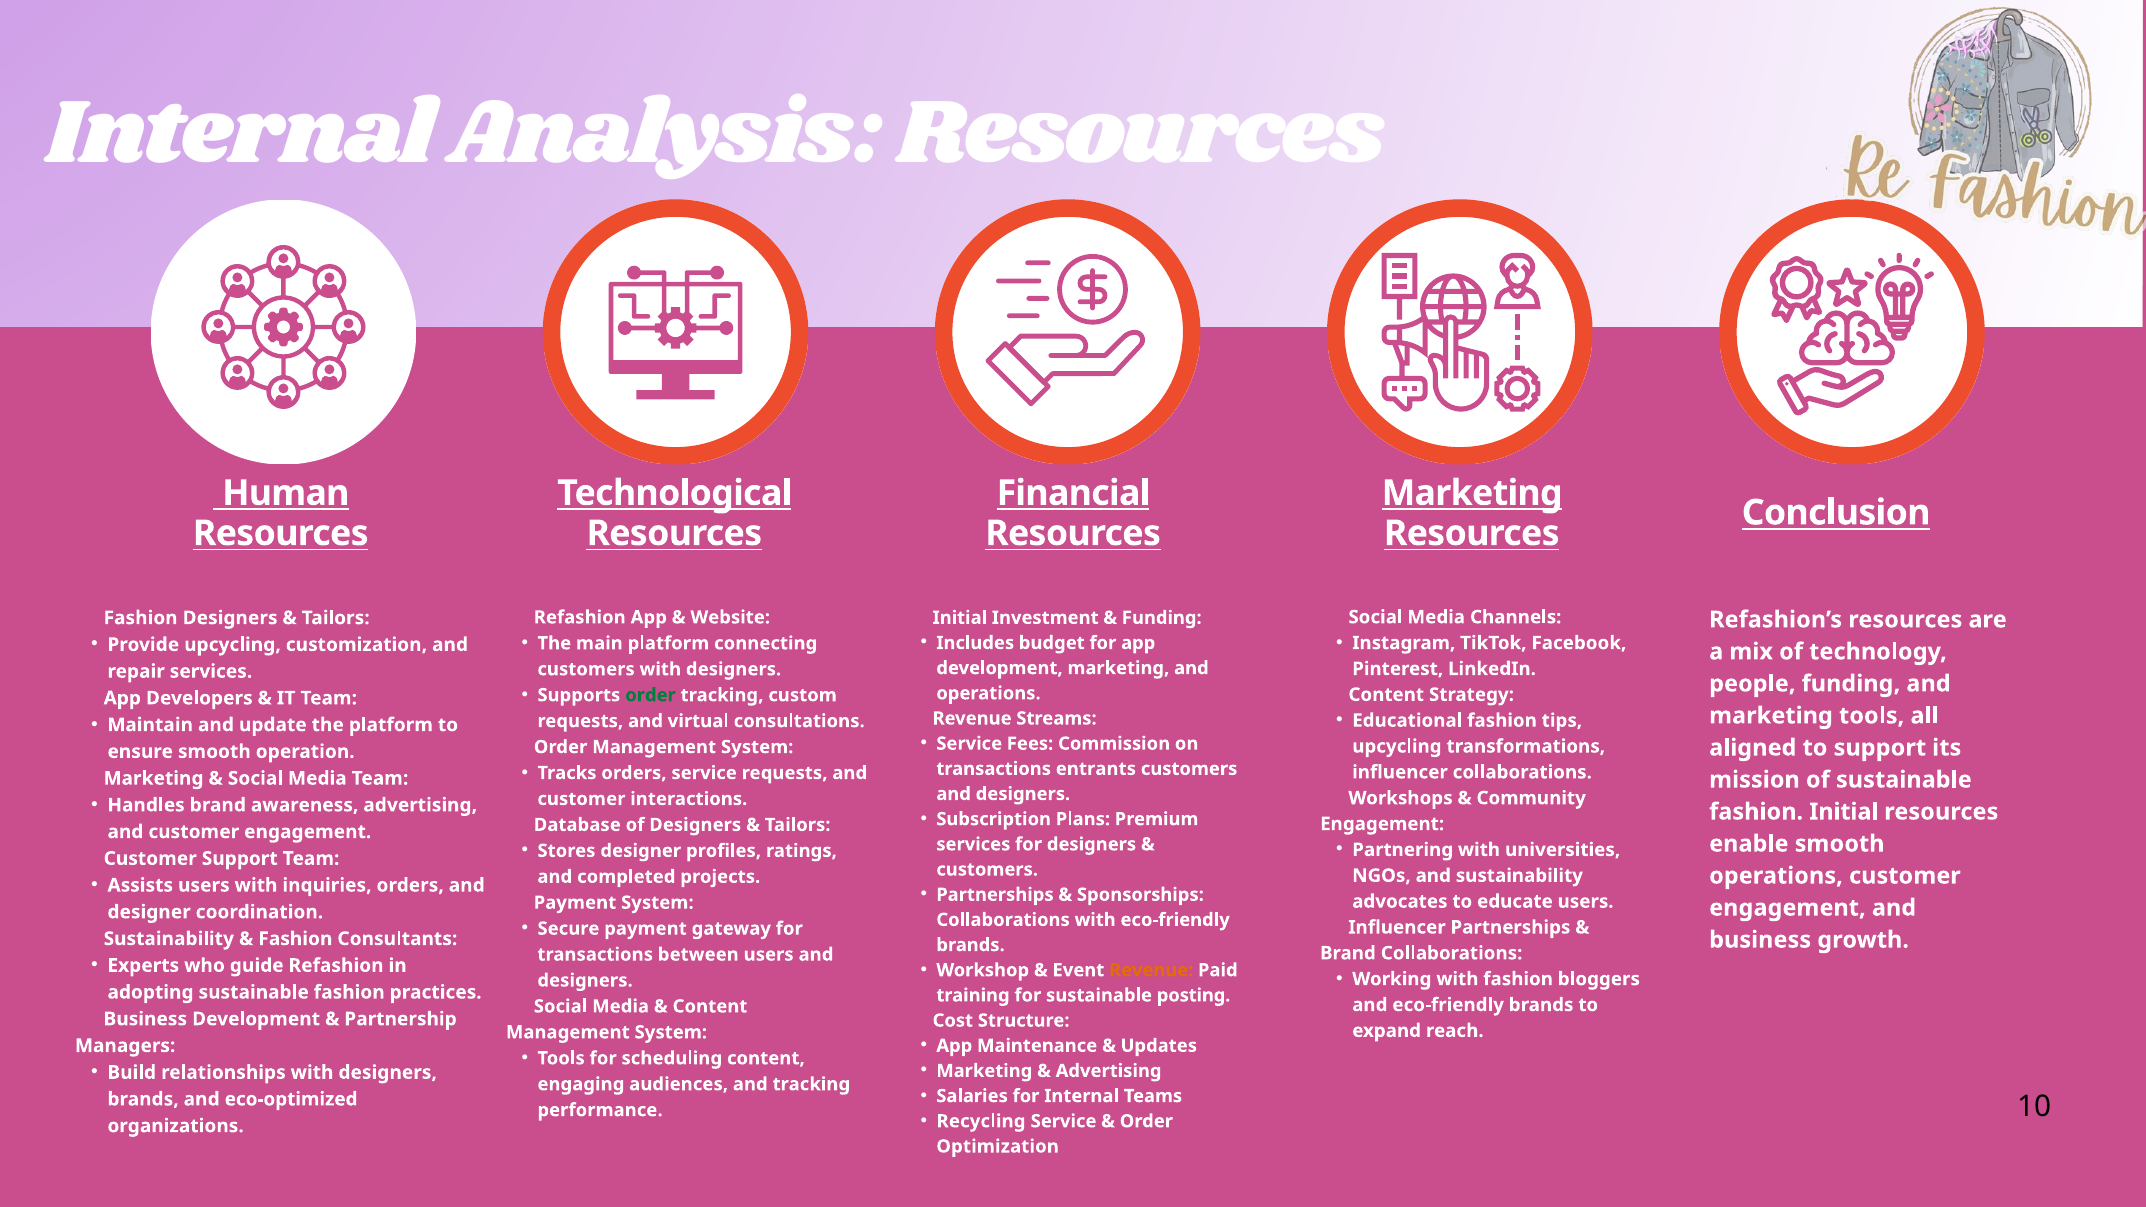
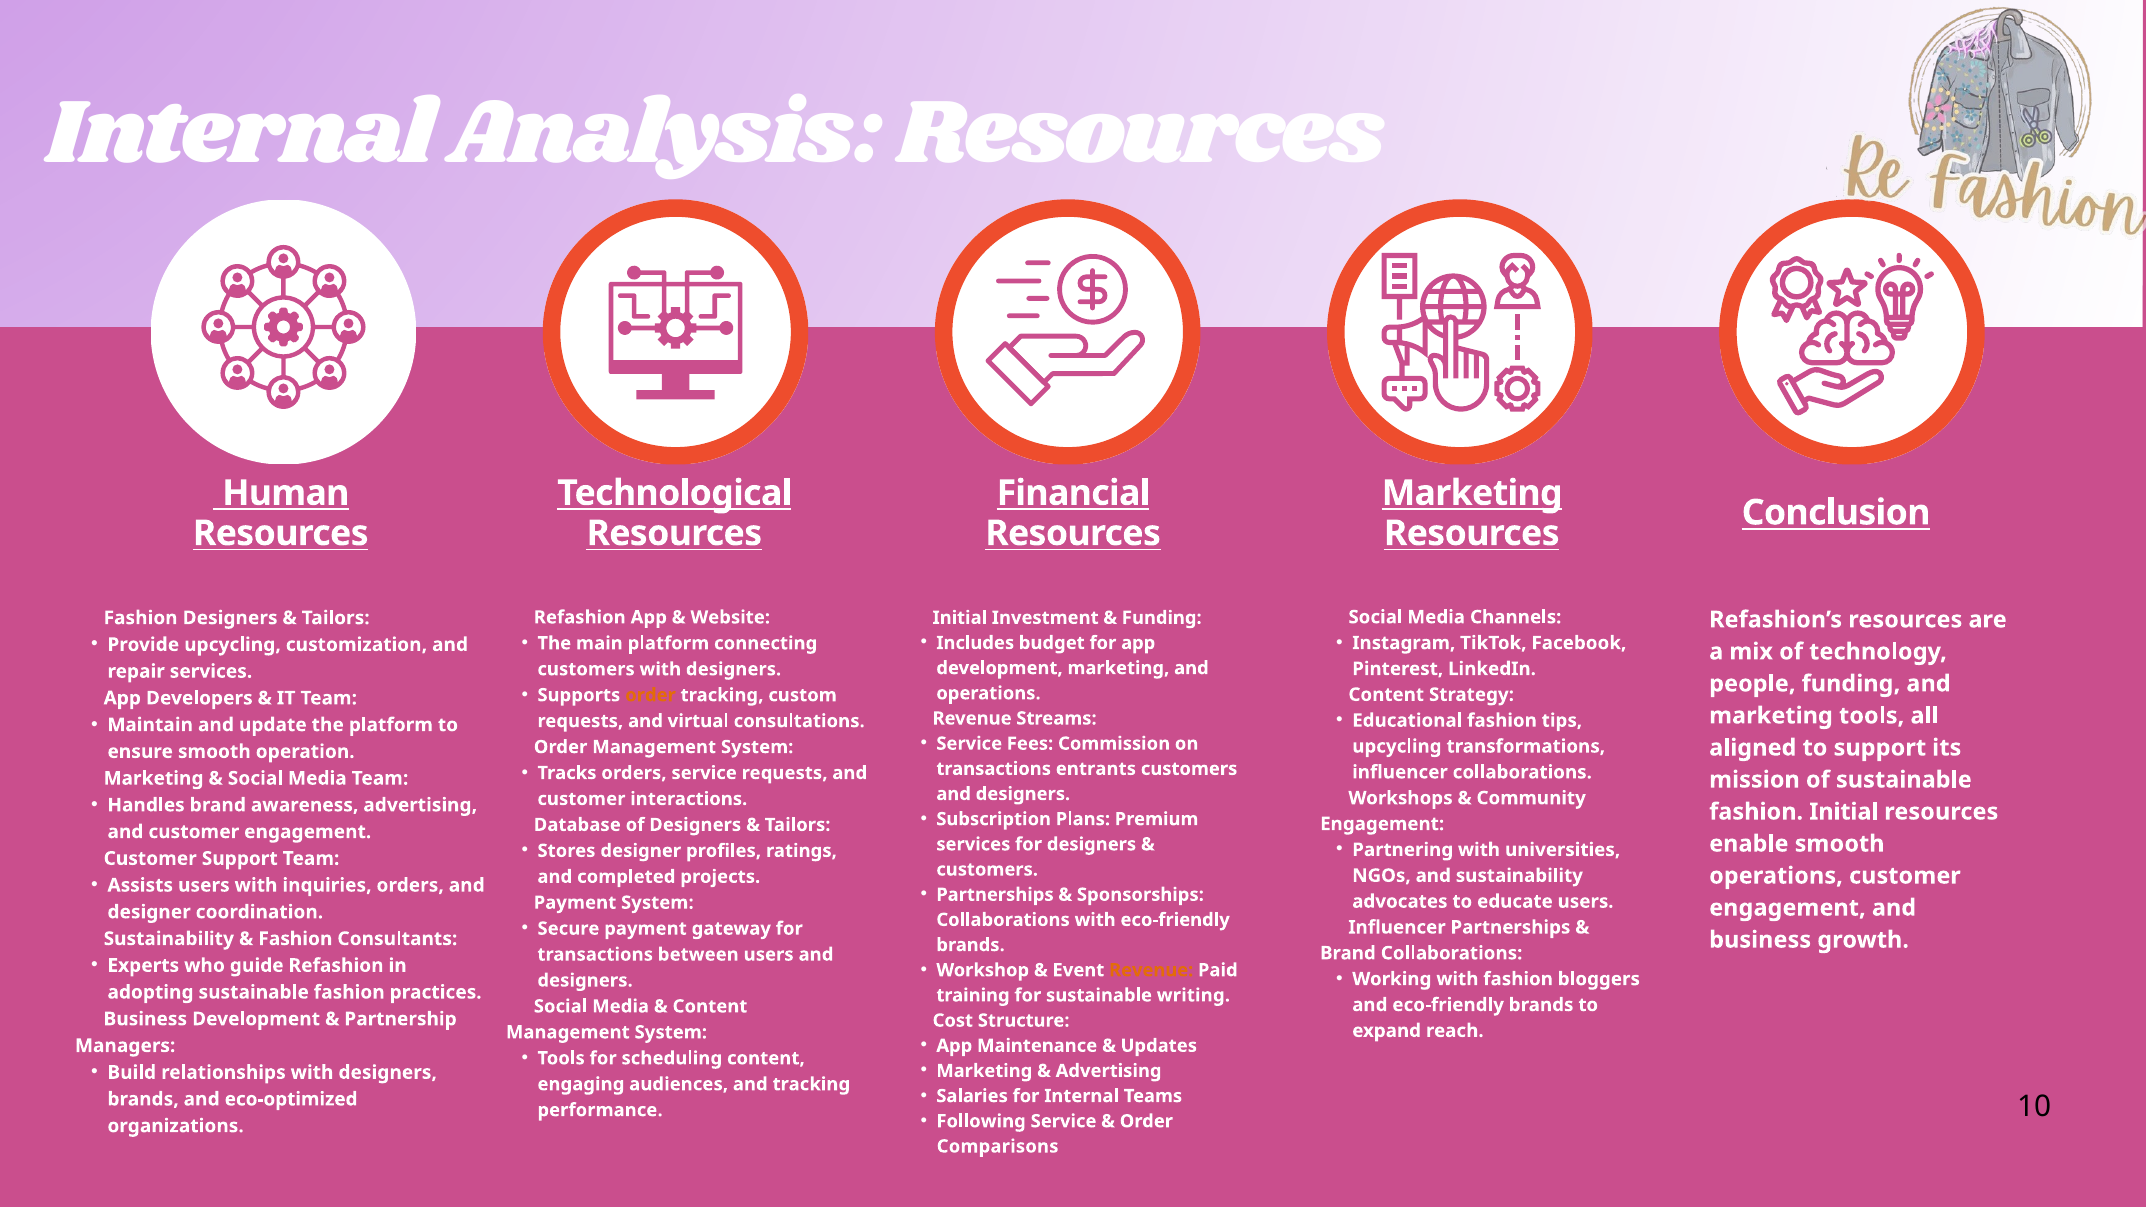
order at (651, 695) colour: green -> orange
posting: posting -> writing
Recycling: Recycling -> Following
Optimization: Optimization -> Comparisons
